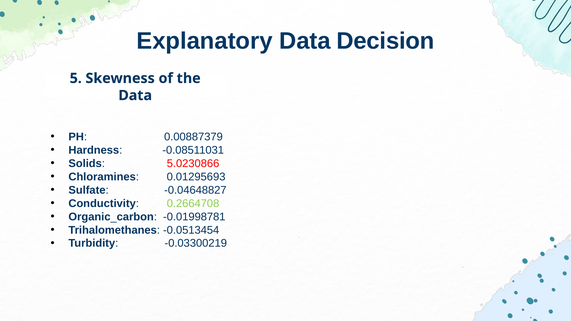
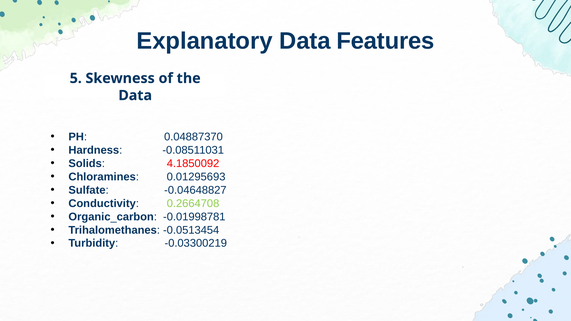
Decision: Decision -> Features
0.00887379: 0.00887379 -> 0.04887370
5.0230866: 5.0230866 -> 4.1850092
